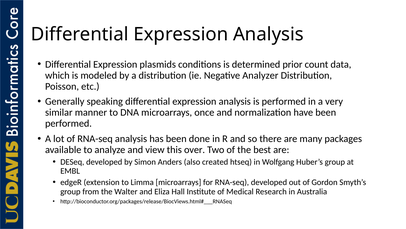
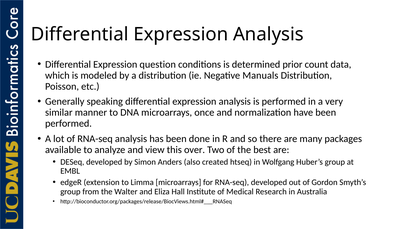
plasmids: plasmids -> question
Analyzer: Analyzer -> Manuals
